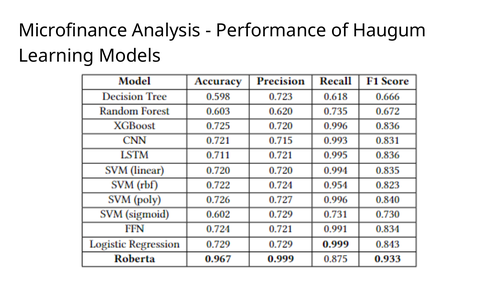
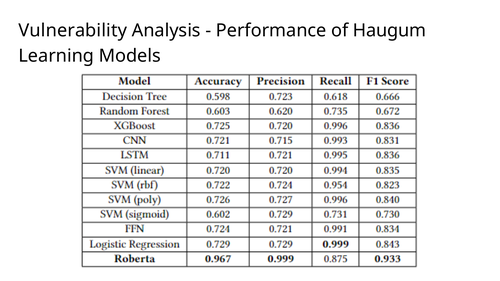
Microfinance: Microfinance -> Vulnerability
